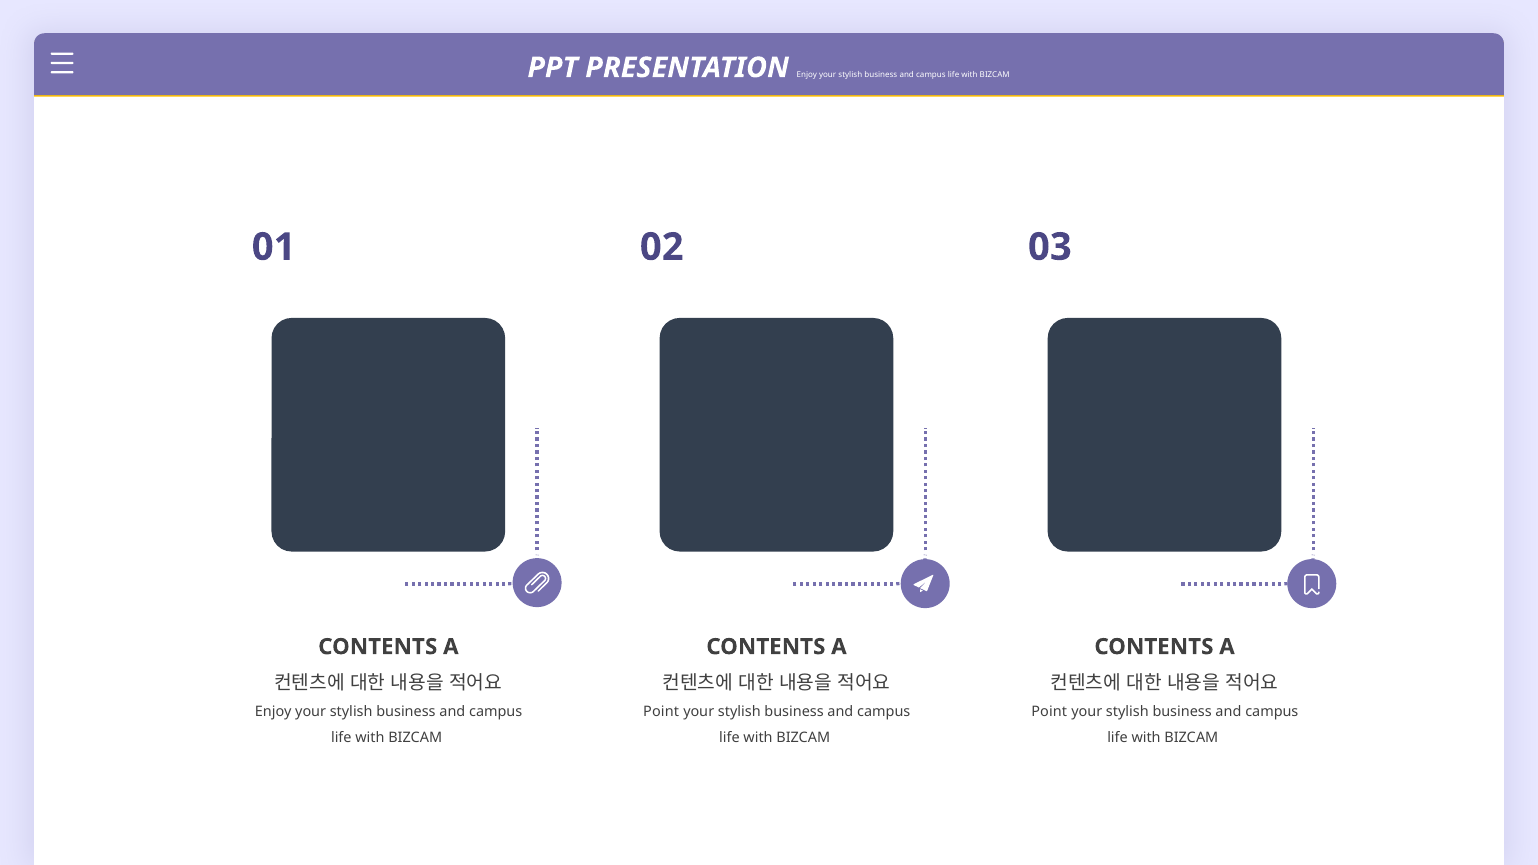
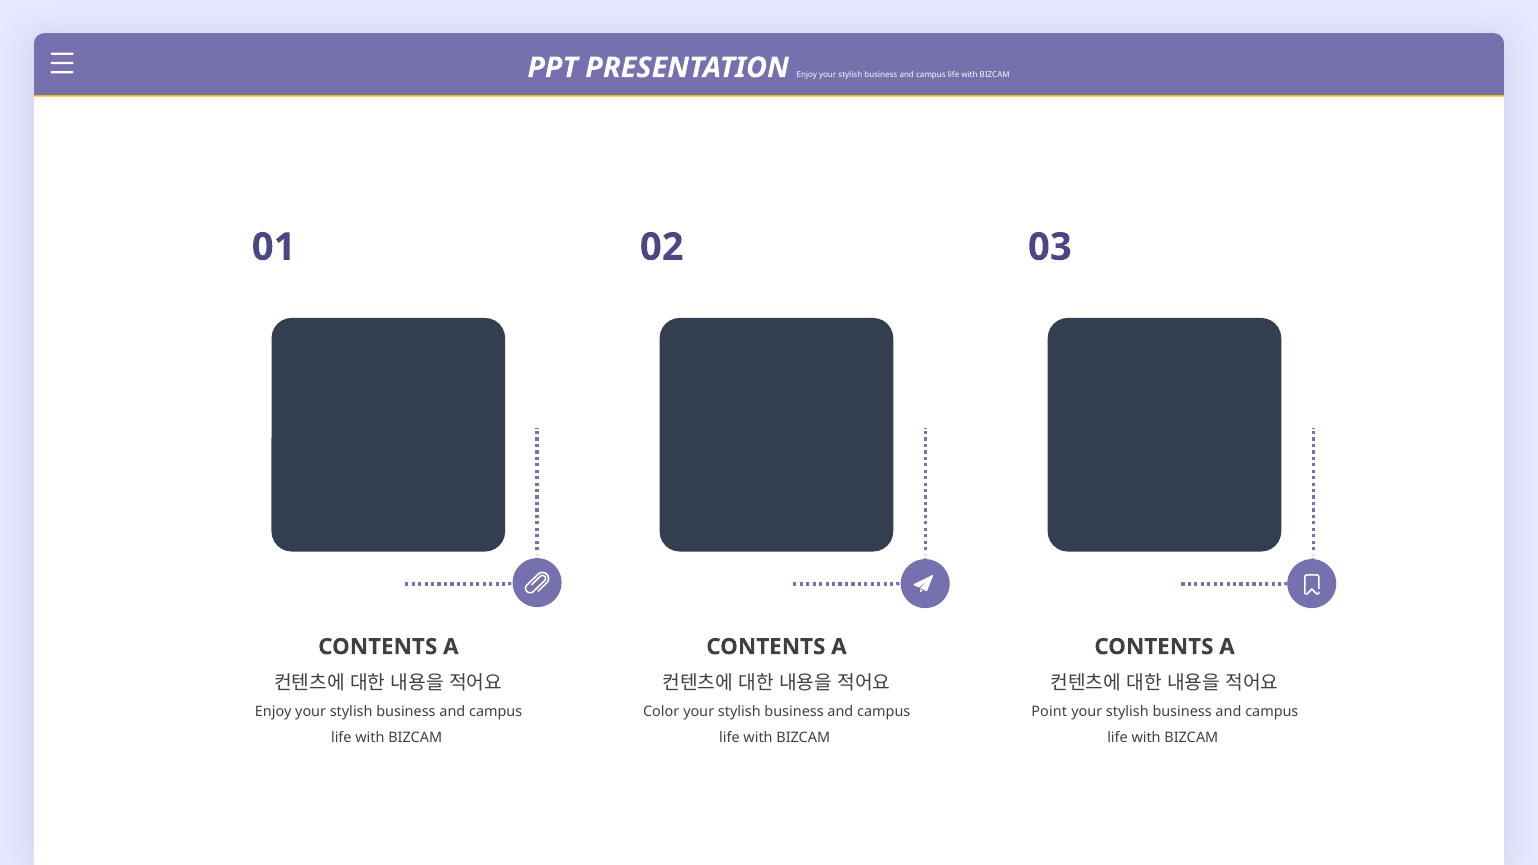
Point at (661, 712): Point -> Color
